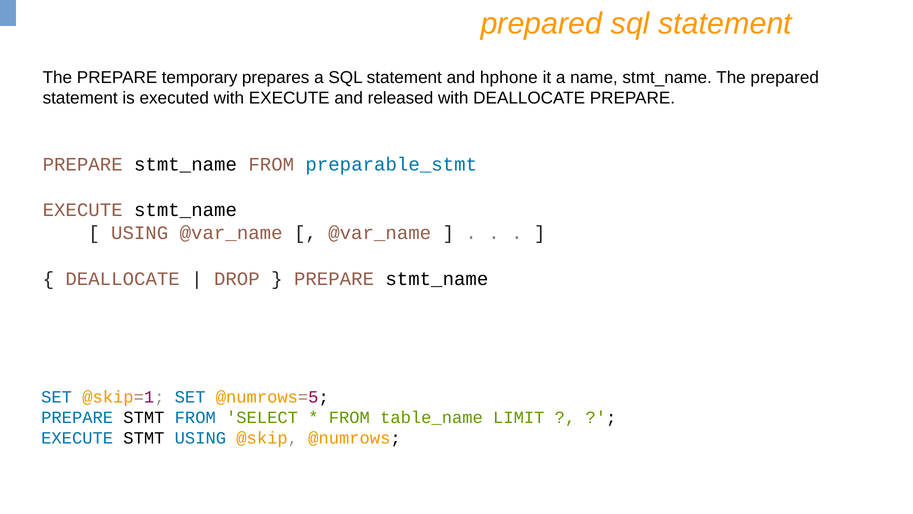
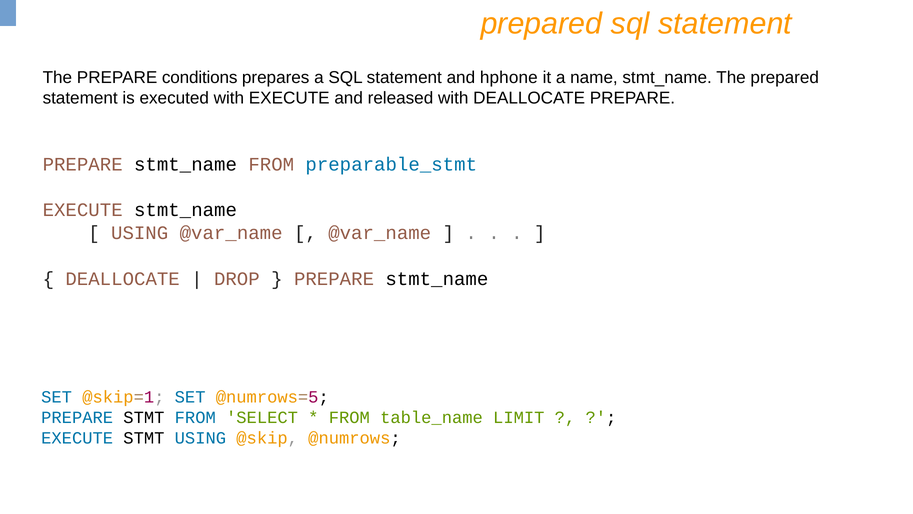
temporary: temporary -> conditions
